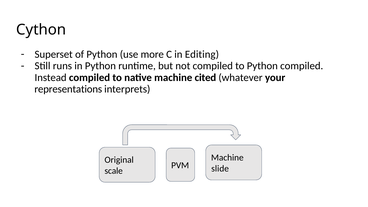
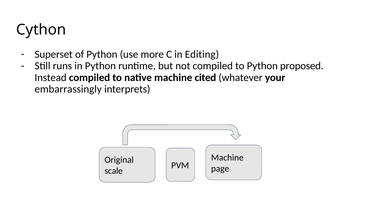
Python compiled: compiled -> proposed
representations: representations -> embarrassingly
slide: slide -> page
